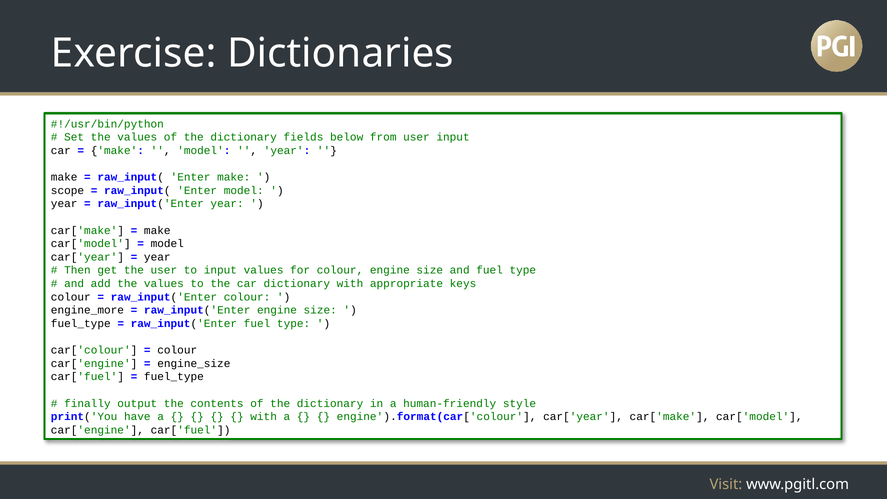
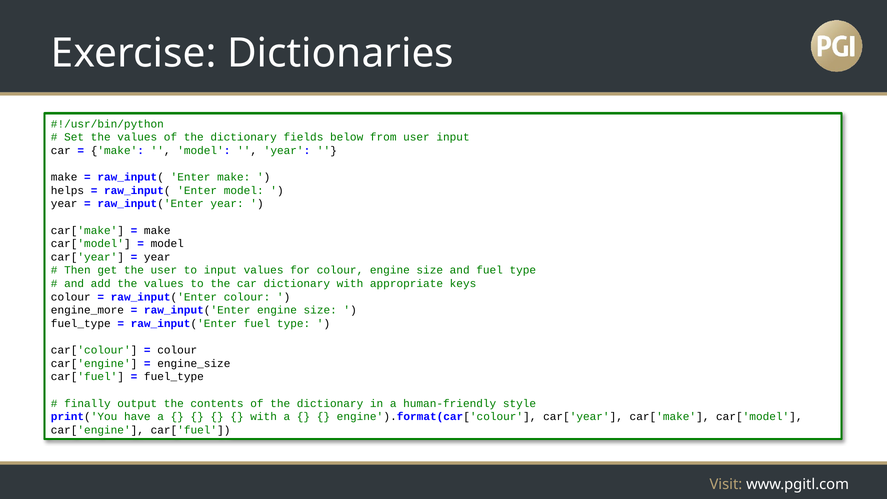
scope: scope -> helps
